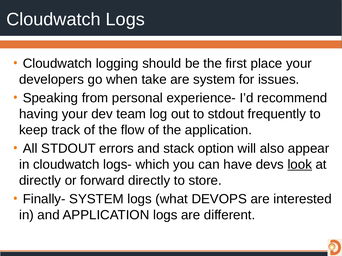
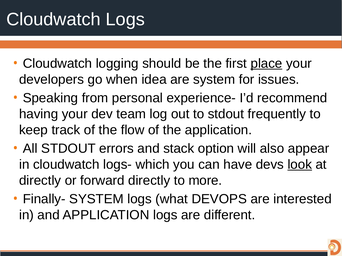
place underline: none -> present
take: take -> idea
store: store -> more
